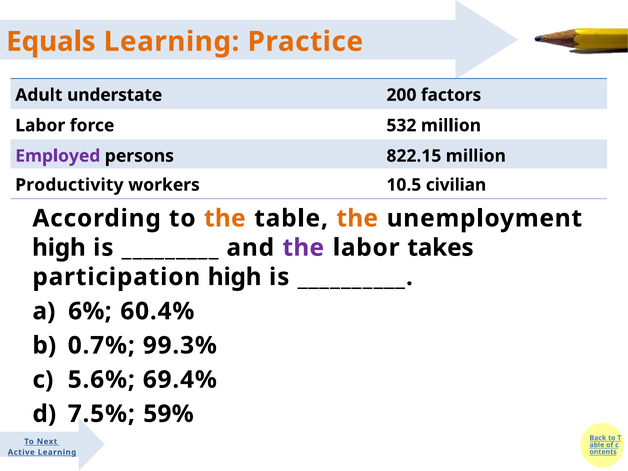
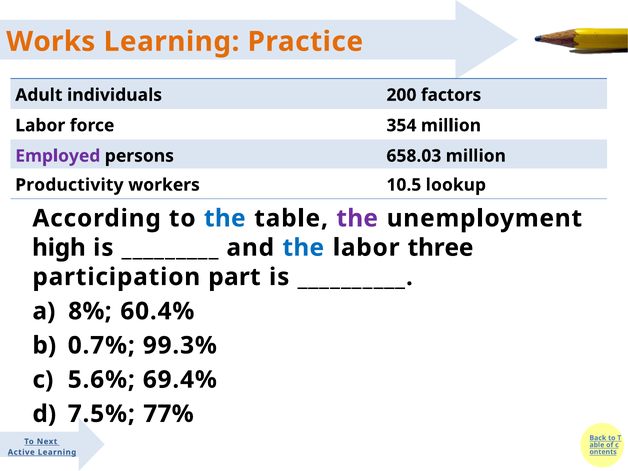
Equals: Equals -> Works
understate: understate -> individuals
532: 532 -> 354
822.15: 822.15 -> 658.03
civilian: civilian -> lookup
the at (225, 218) colour: orange -> blue
the at (357, 218) colour: orange -> purple
the at (303, 248) colour: purple -> blue
takes: takes -> three
participation high: high -> part
6%: 6% -> 8%
59%: 59% -> 77%
